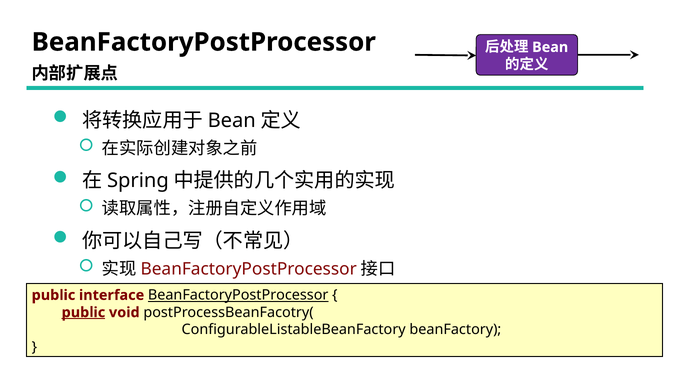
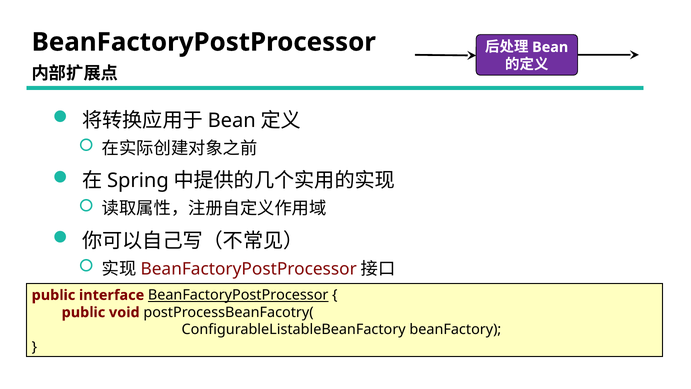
public at (83, 312) underline: present -> none
